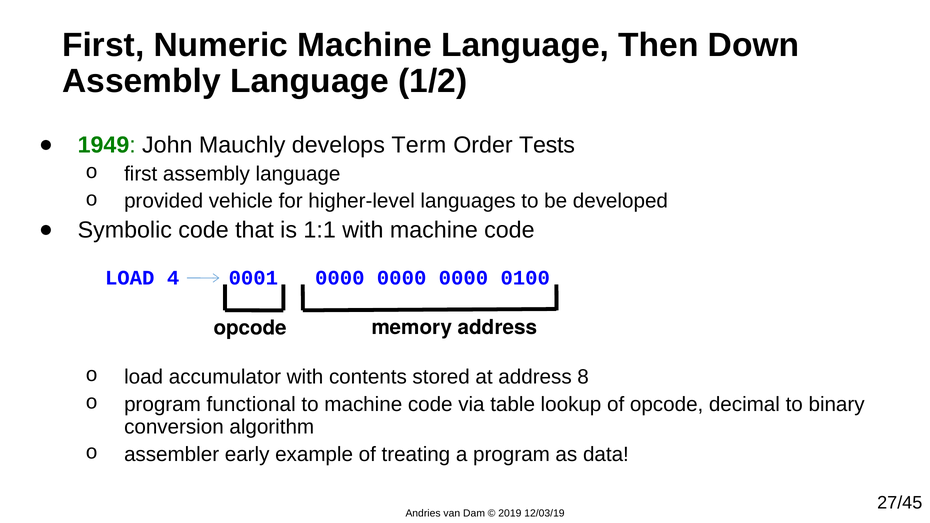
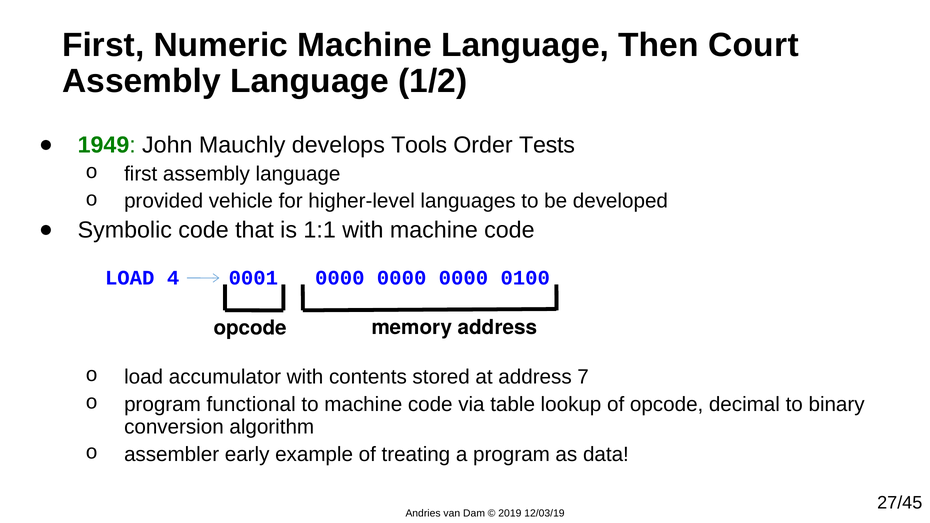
Down: Down -> Court
Term: Term -> Tools
8: 8 -> 7
